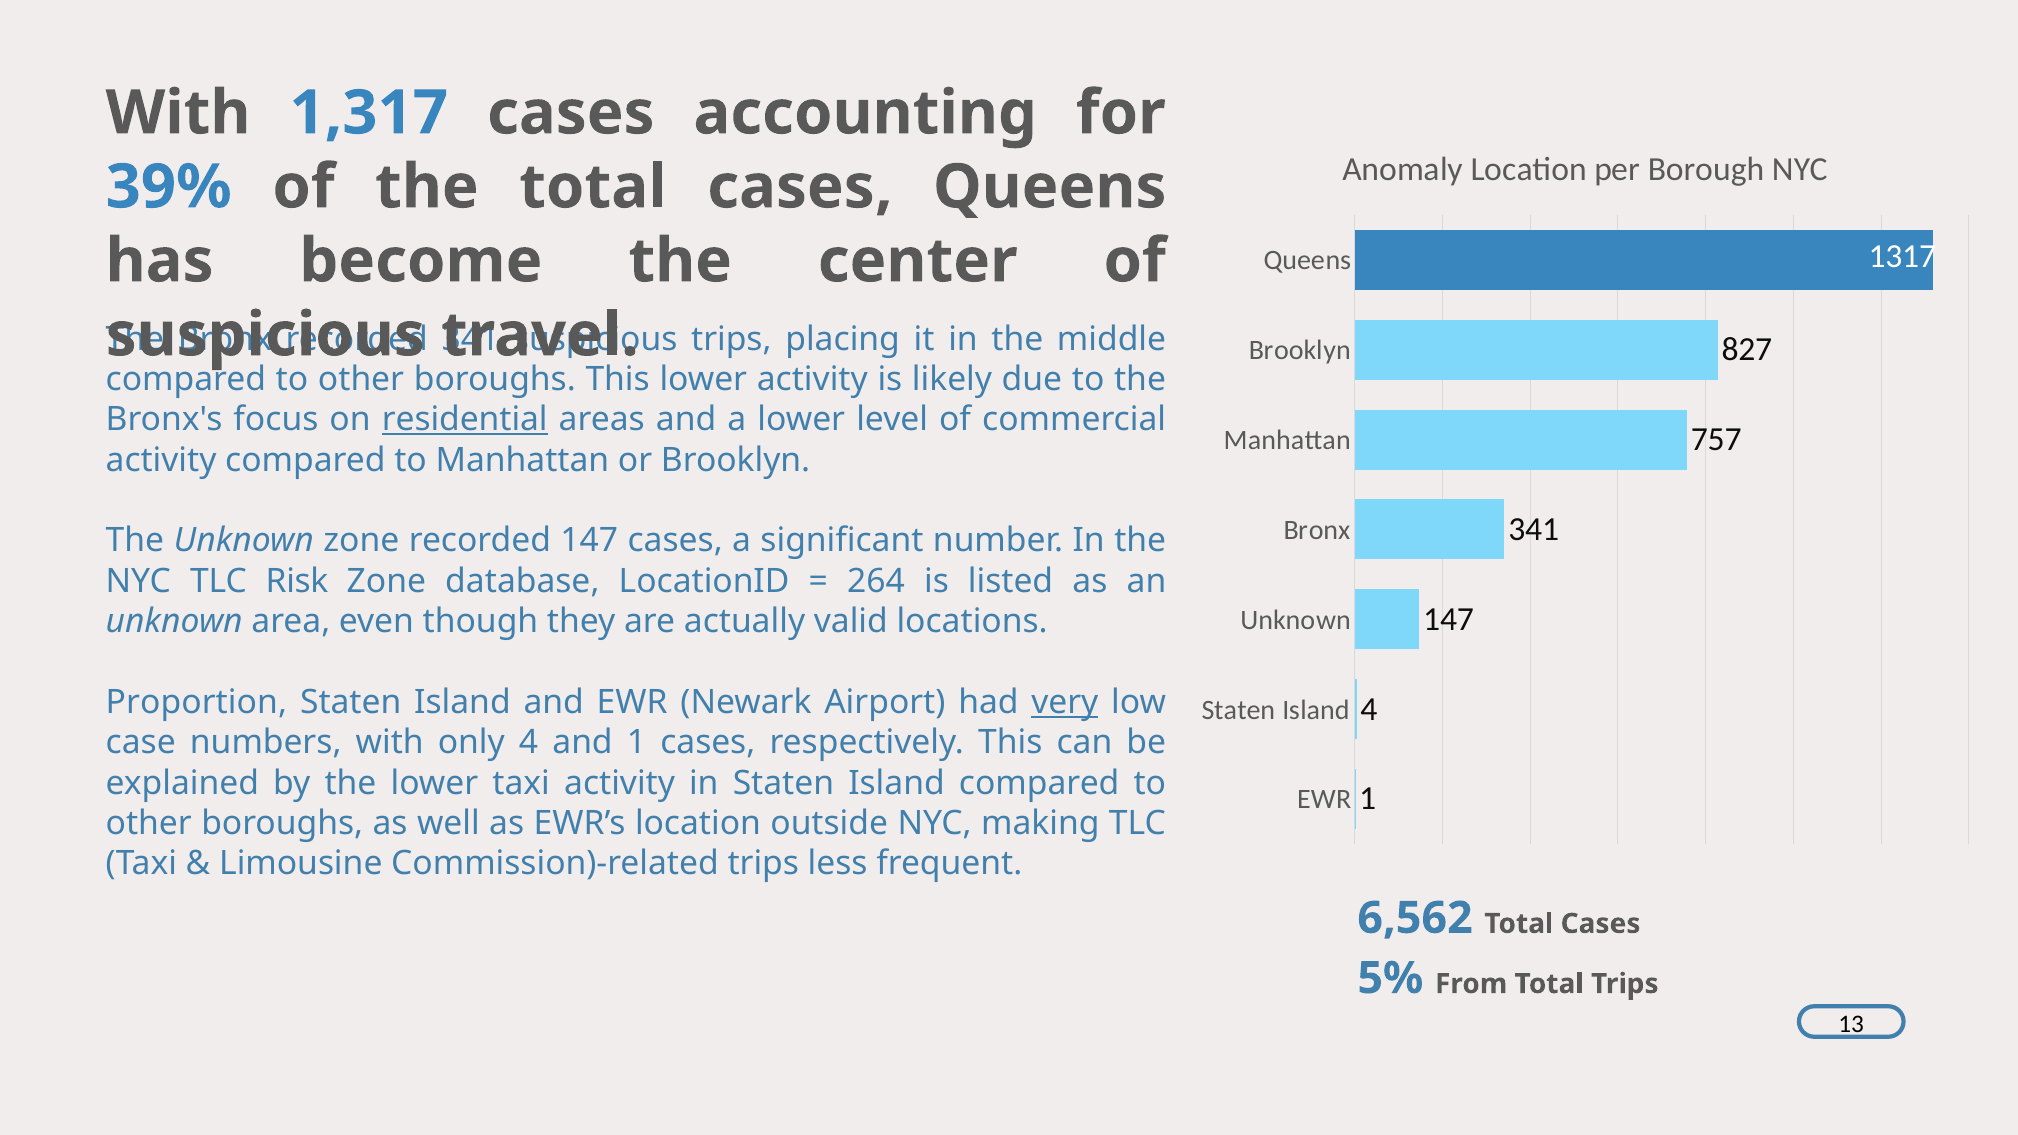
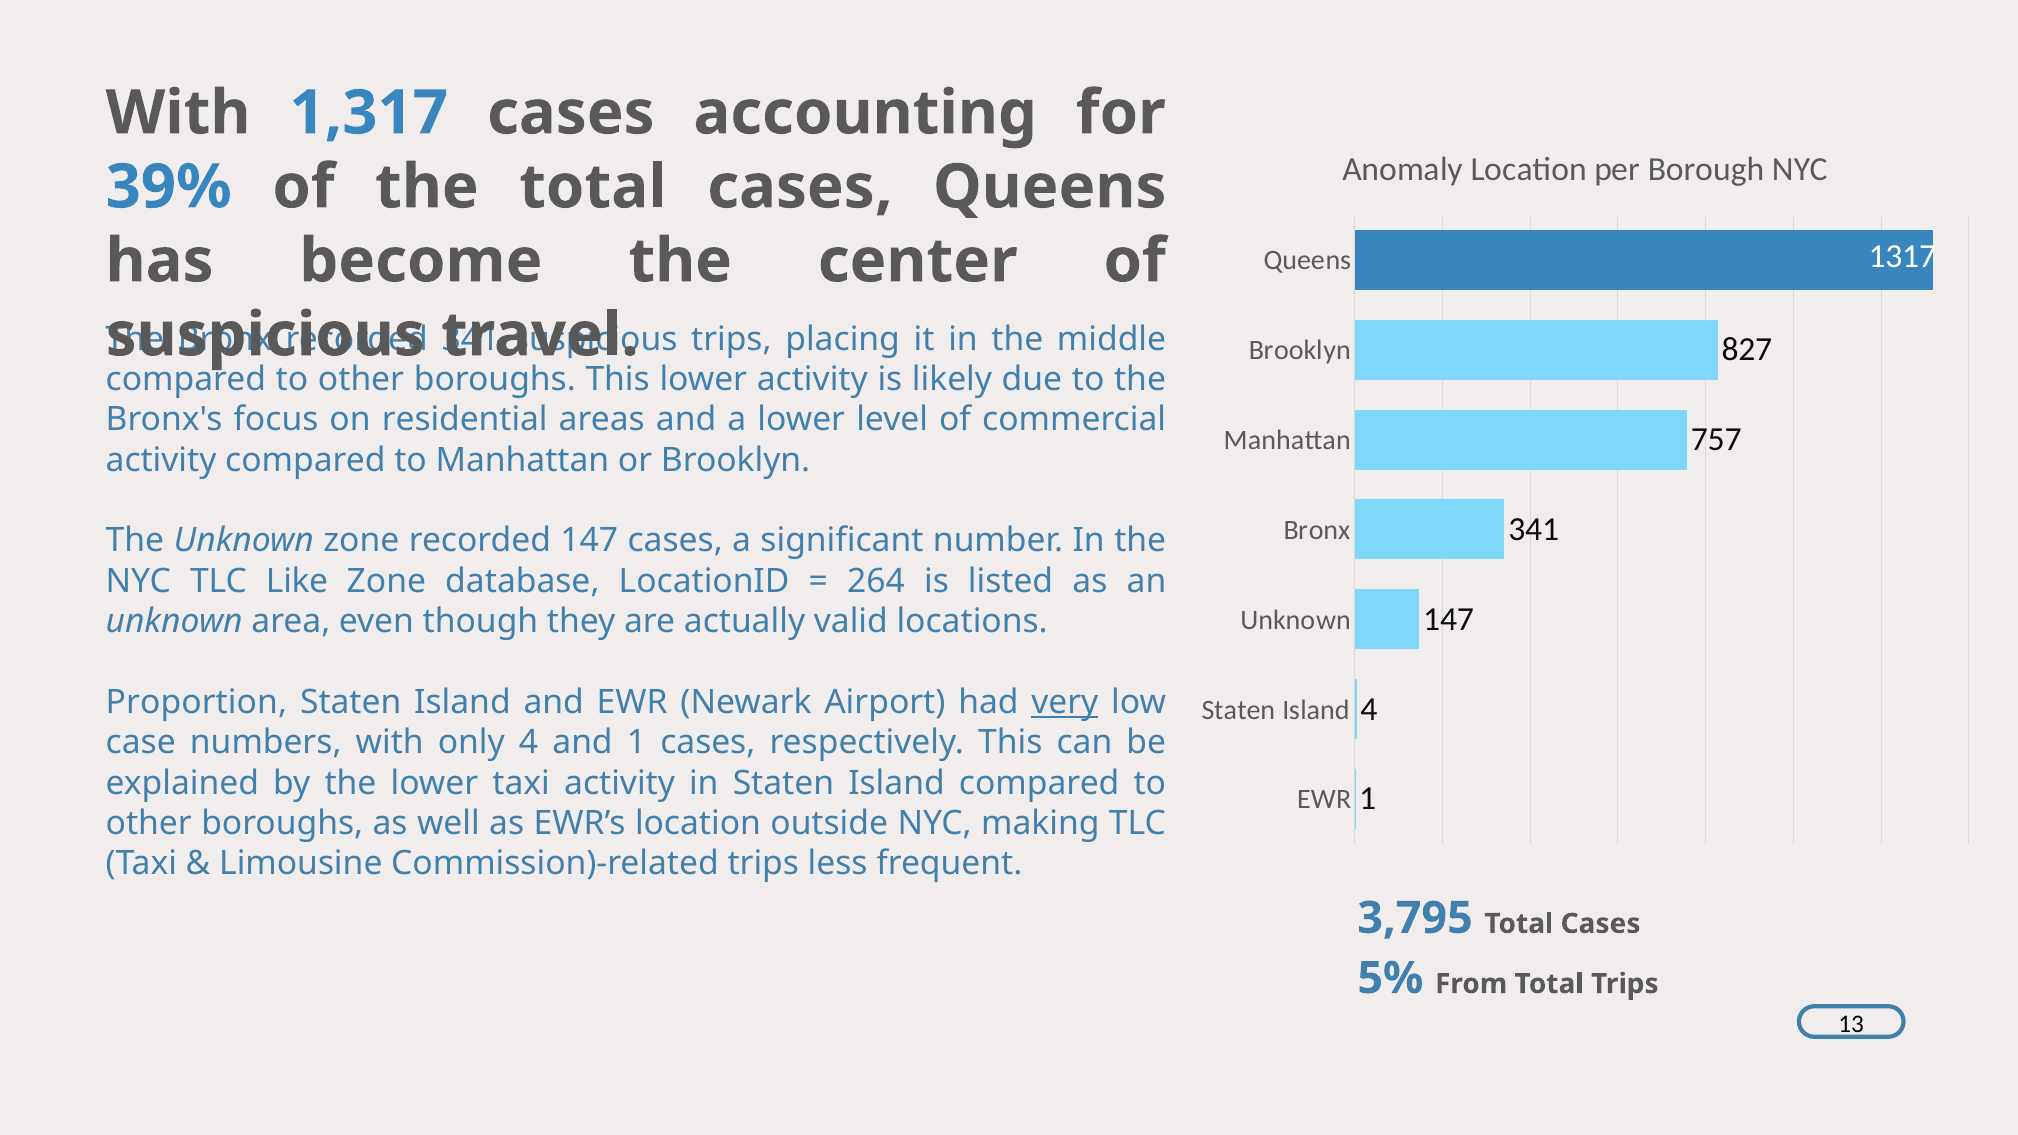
residential underline: present -> none
Risk: Risk -> Like
6,562: 6,562 -> 3,795
